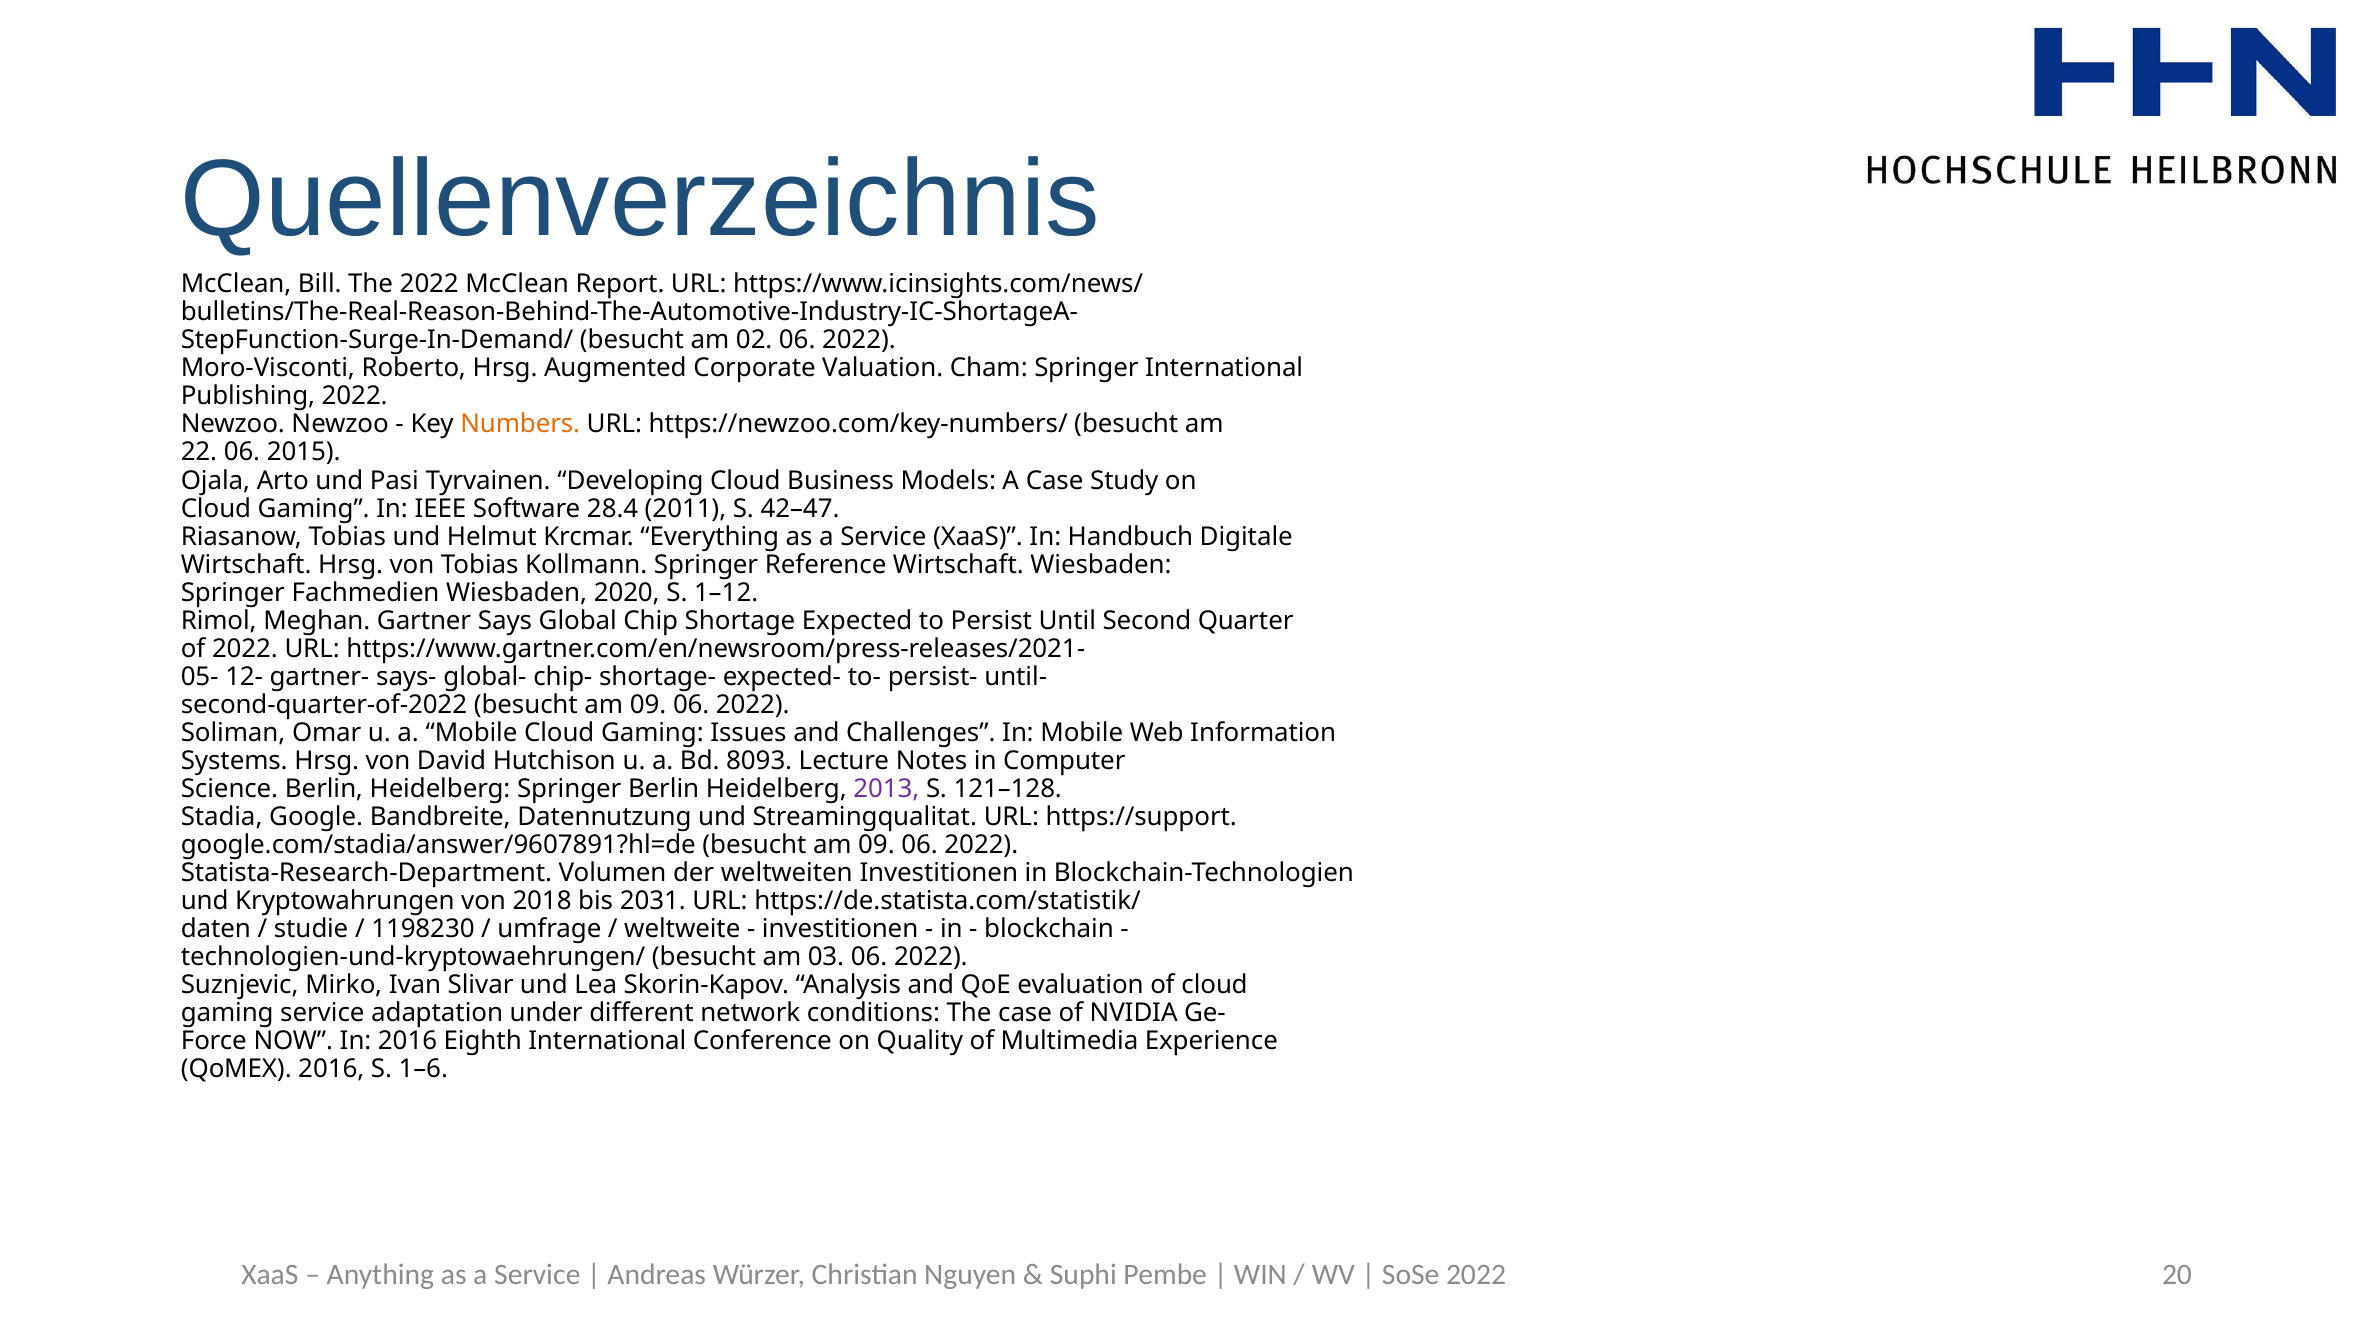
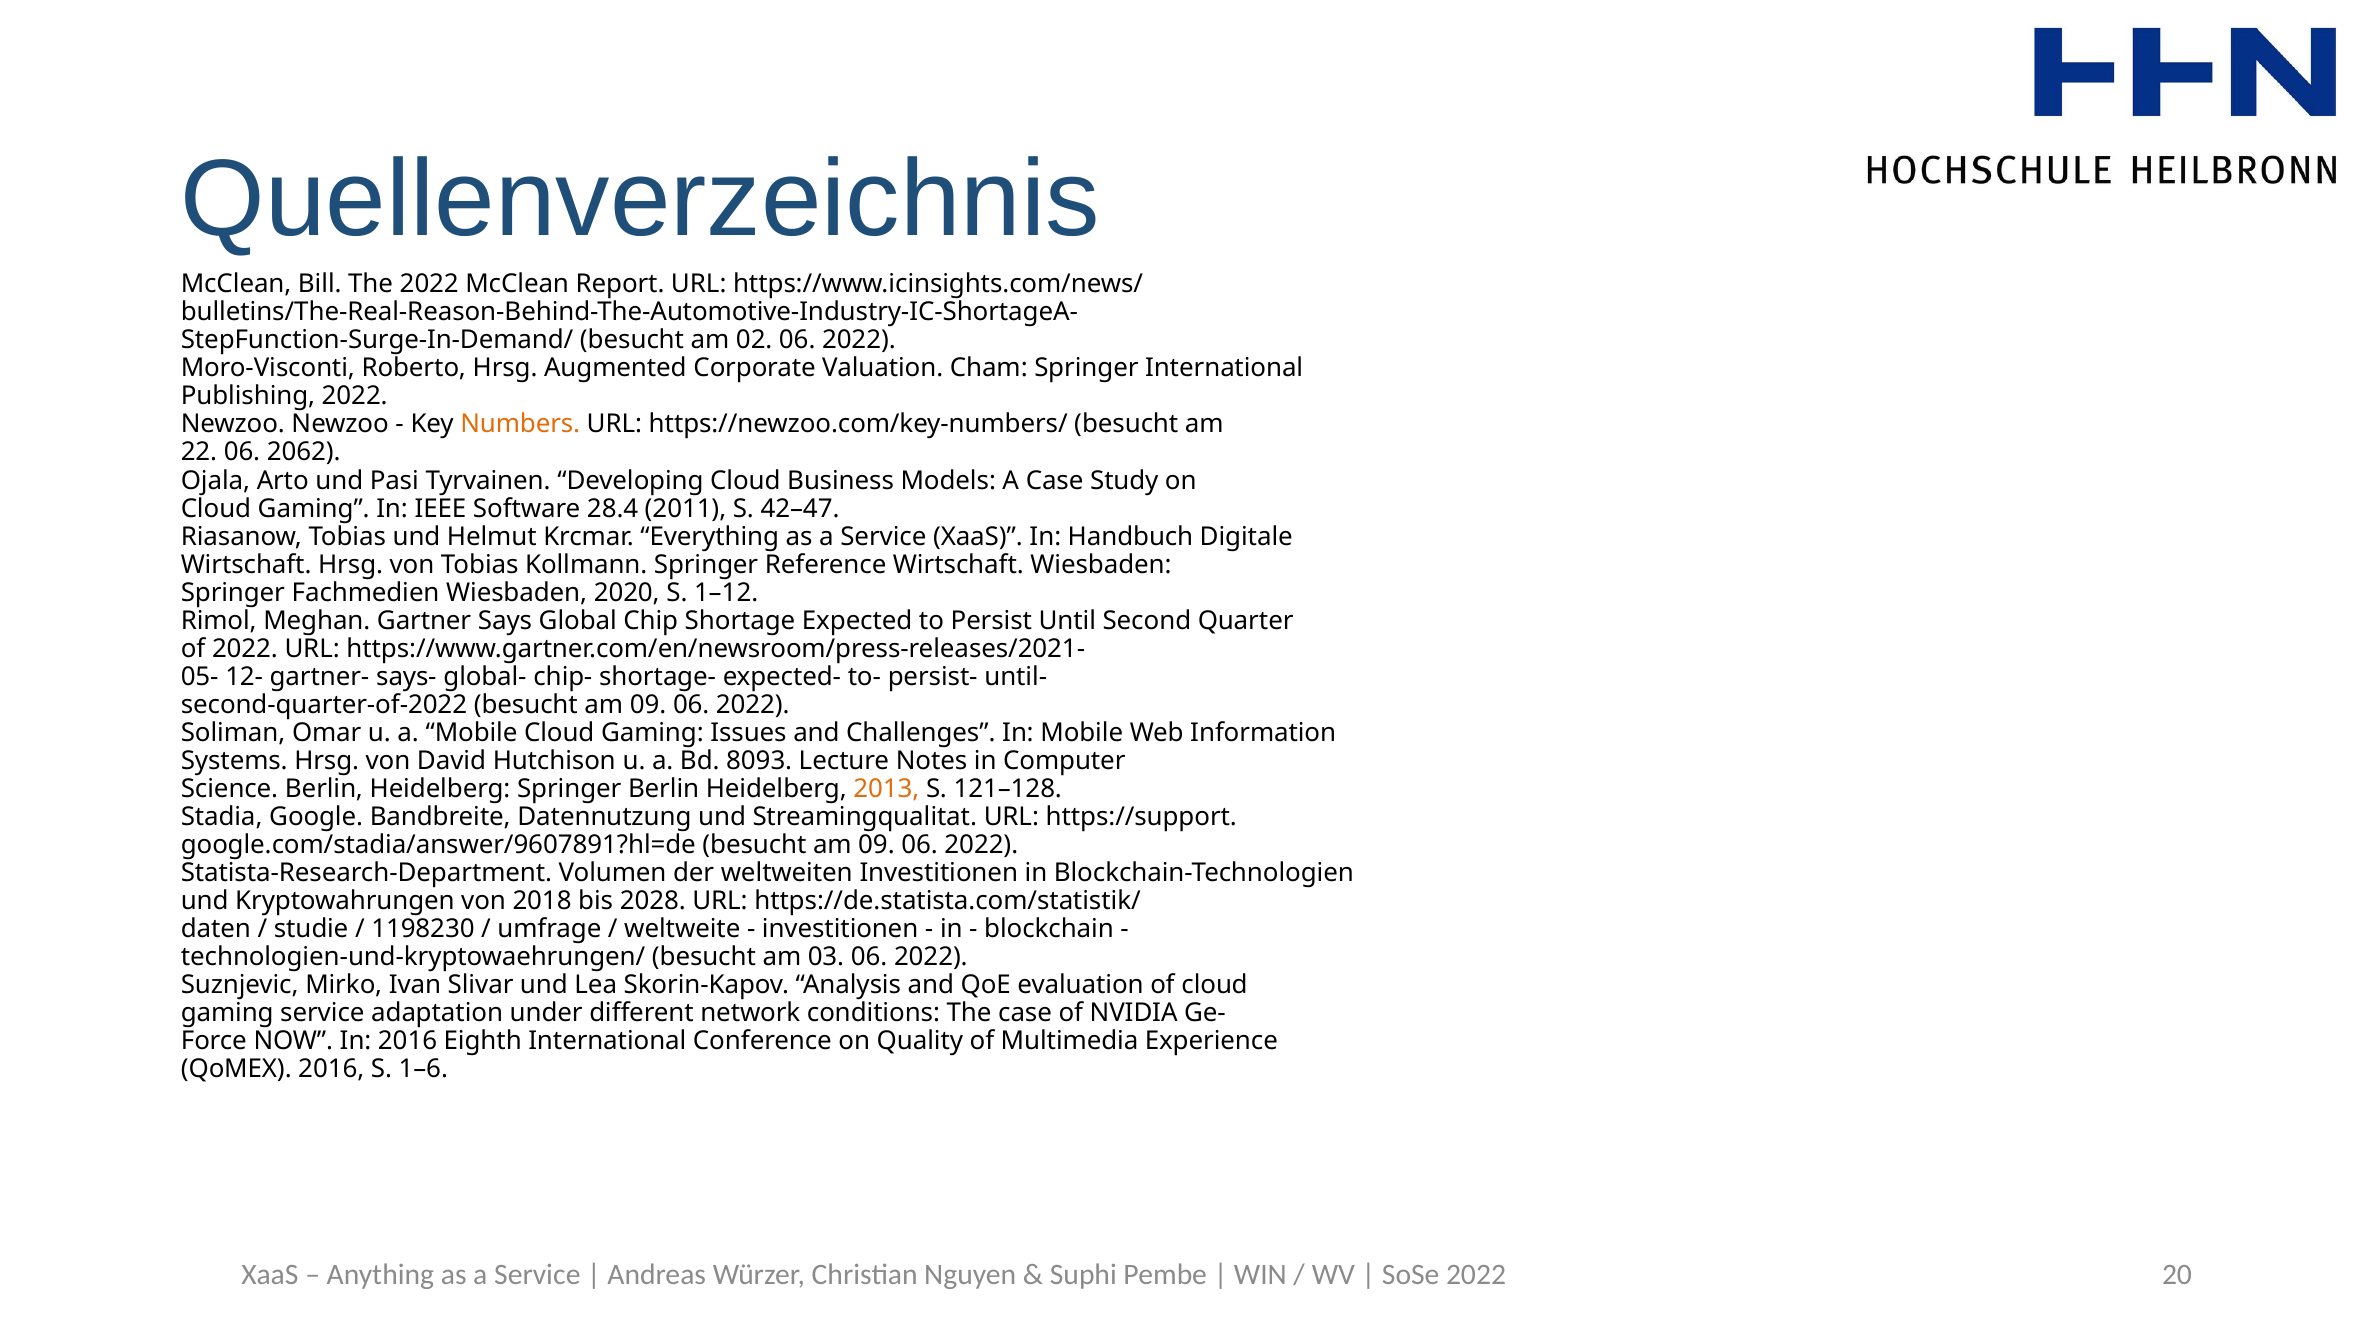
2015: 2015 -> 2062
2013 colour: purple -> orange
2031: 2031 -> 2028
